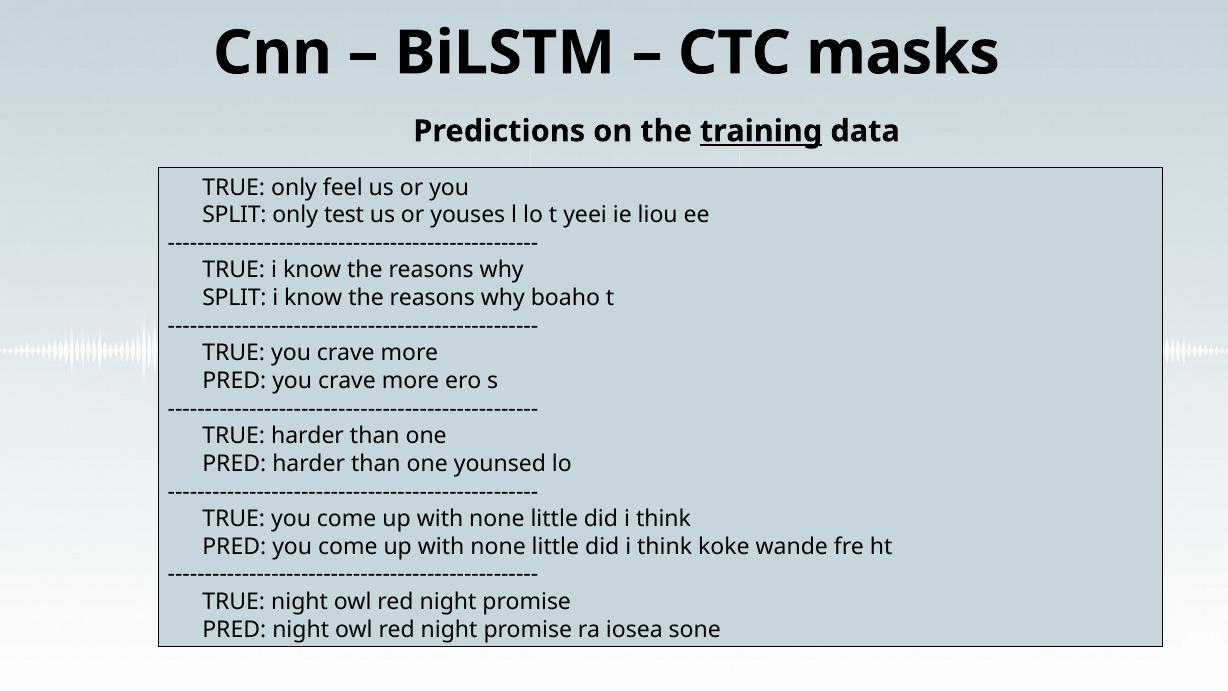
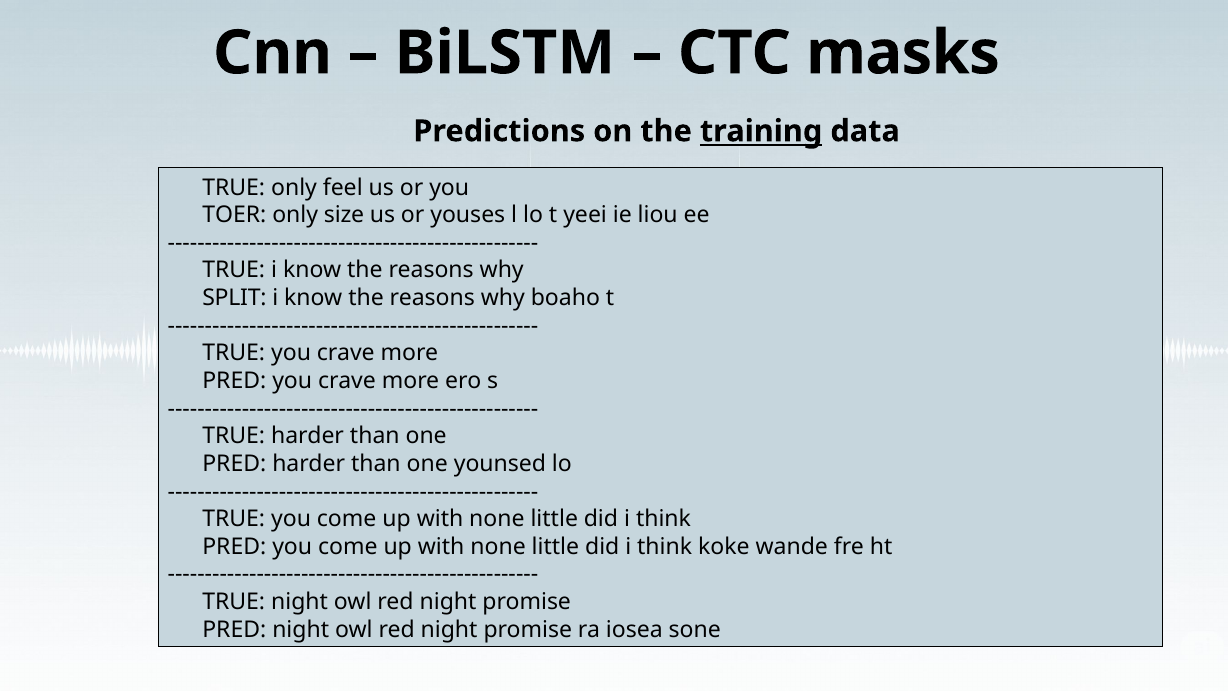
SPLIT at (234, 215): SPLIT -> TOER
test: test -> size
